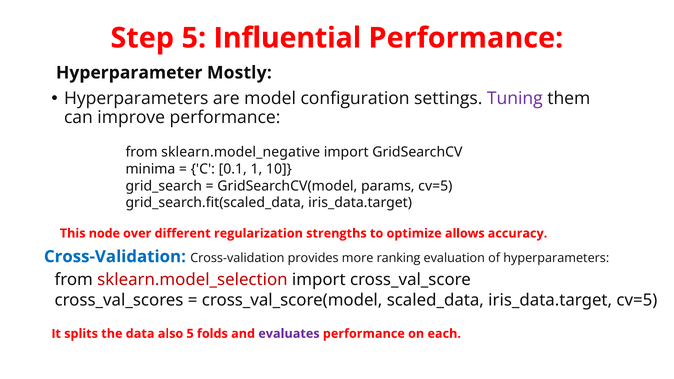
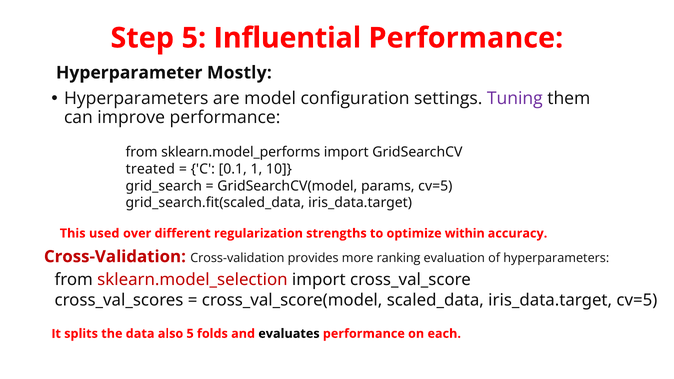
sklearn.model_negative: sklearn.model_negative -> sklearn.model_performs
minima: minima -> treated
node: node -> used
allows: allows -> within
Cross-Validation at (115, 257) colour: blue -> red
evaluates colour: purple -> black
